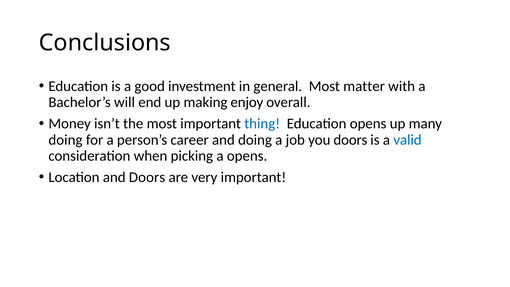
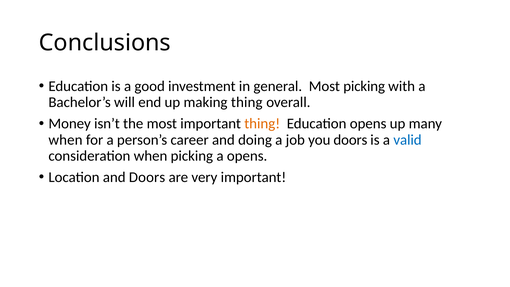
Most matter: matter -> picking
making enjoy: enjoy -> thing
thing at (262, 124) colour: blue -> orange
doing at (66, 140): doing -> when
